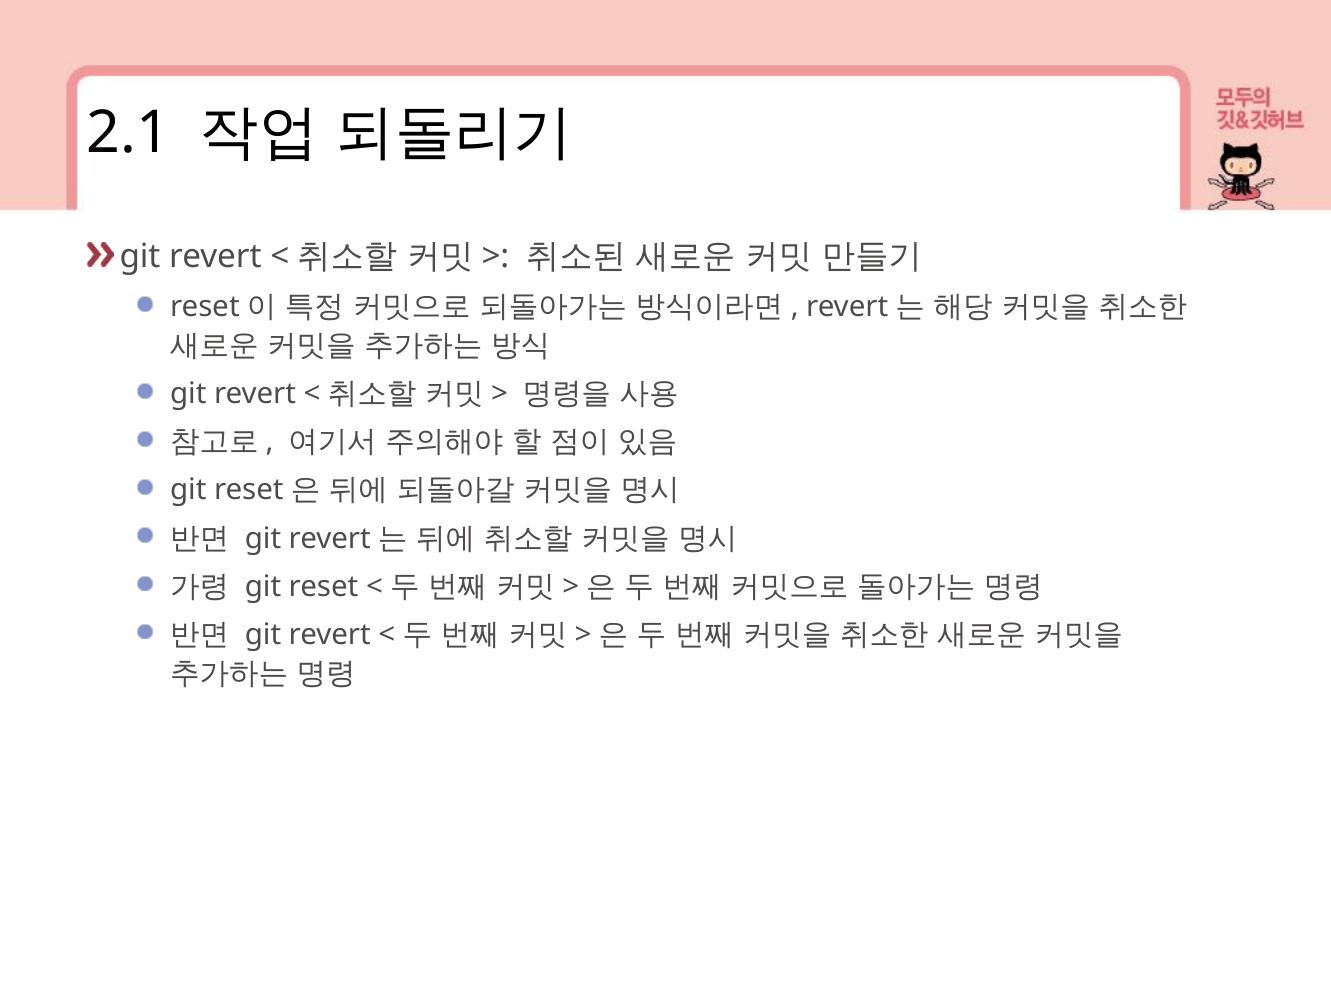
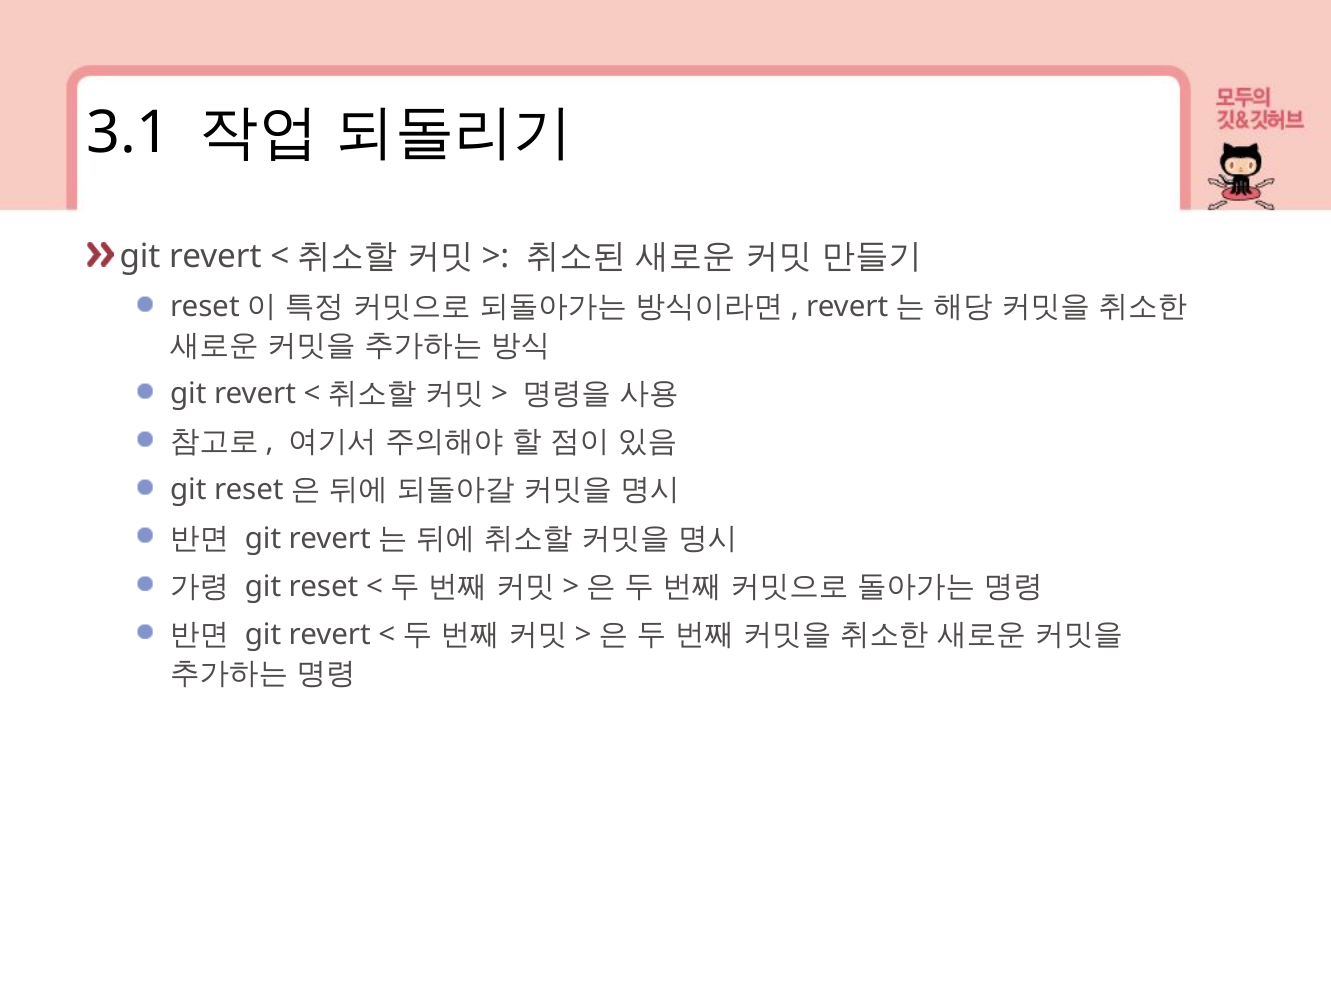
2.1: 2.1 -> 3.1
